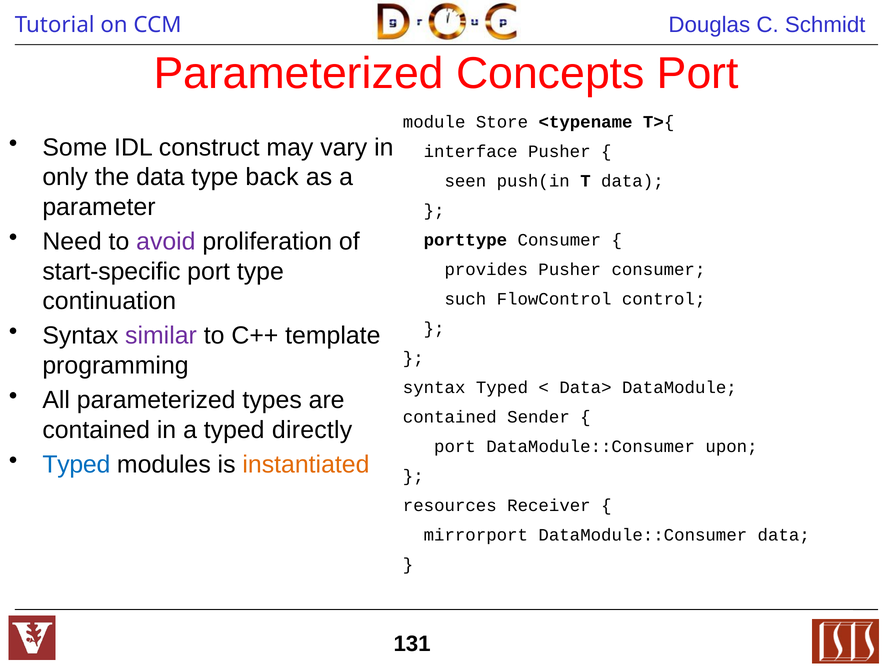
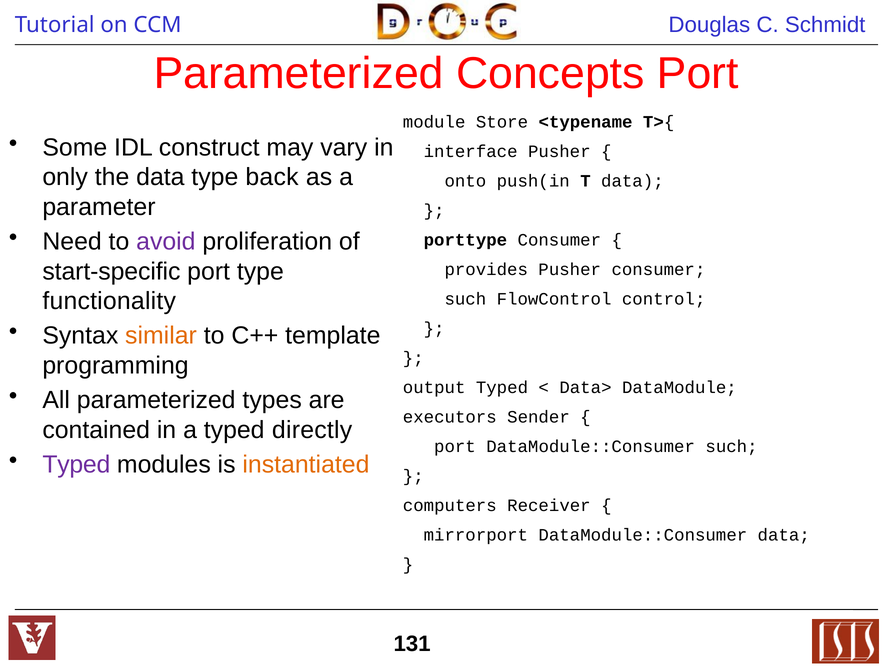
seen: seen -> onto
continuation: continuation -> functionality
similar colour: purple -> orange
syntax at (434, 388): syntax -> output
contained at (450, 417): contained -> executors
DataModule::Consumer upon: upon -> such
Typed at (76, 465) colour: blue -> purple
resources: resources -> computers
